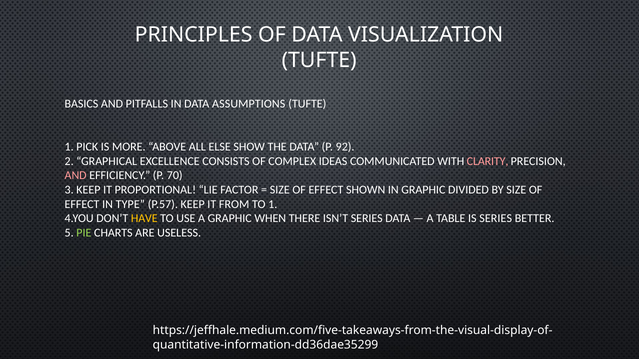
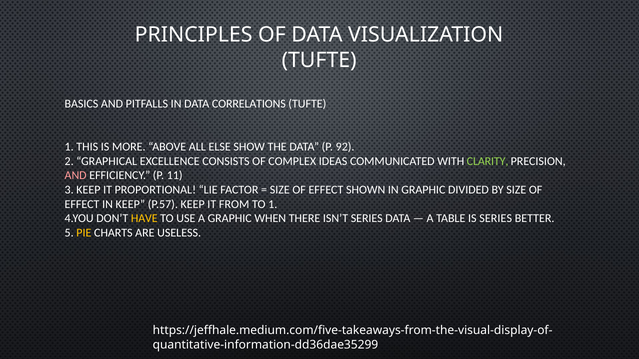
ASSUMPTIONS: ASSUMPTIONS -> CORRELATIONS
PICK: PICK -> THIS
CLARITY colour: pink -> light green
70: 70 -> 11
IN TYPE: TYPE -> KEEP
PIE colour: light green -> yellow
